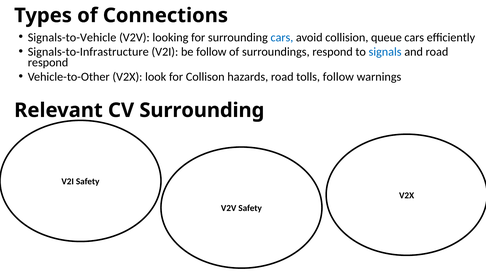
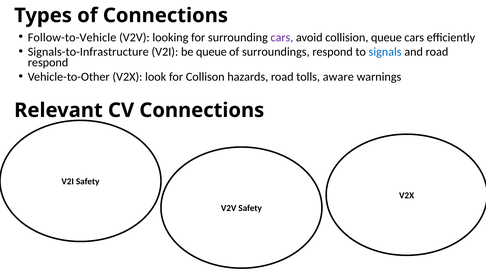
Signals-to-Vehicle: Signals-to-Vehicle -> Follow-to-Vehicle
cars at (282, 37) colour: blue -> purple
be follow: follow -> queue
tolls follow: follow -> aware
Surrounding at (202, 110): Surrounding -> Connections
